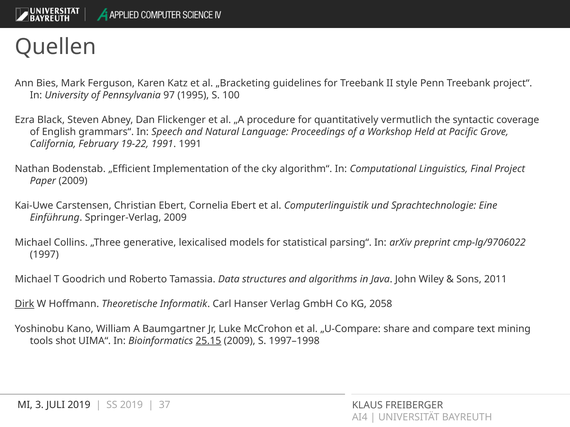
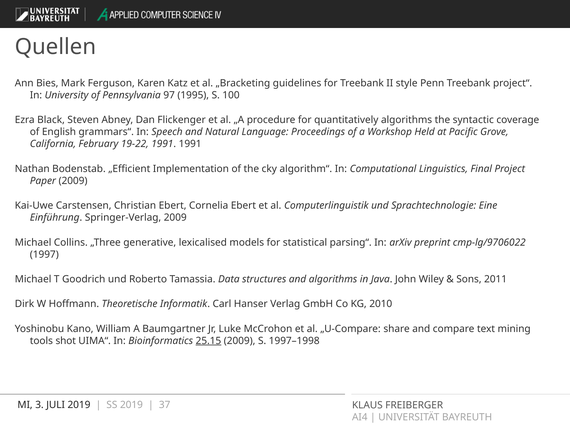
quantitatively vermutlich: vermutlich -> algorithms
Dirk underline: present -> none
2058: 2058 -> 2010
